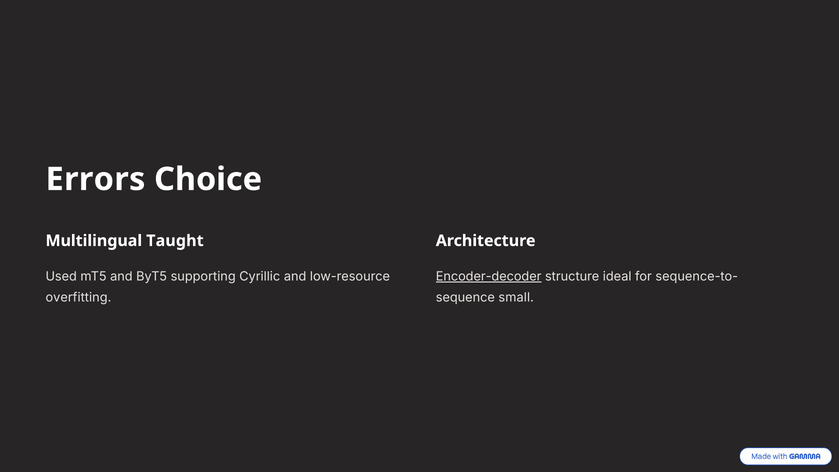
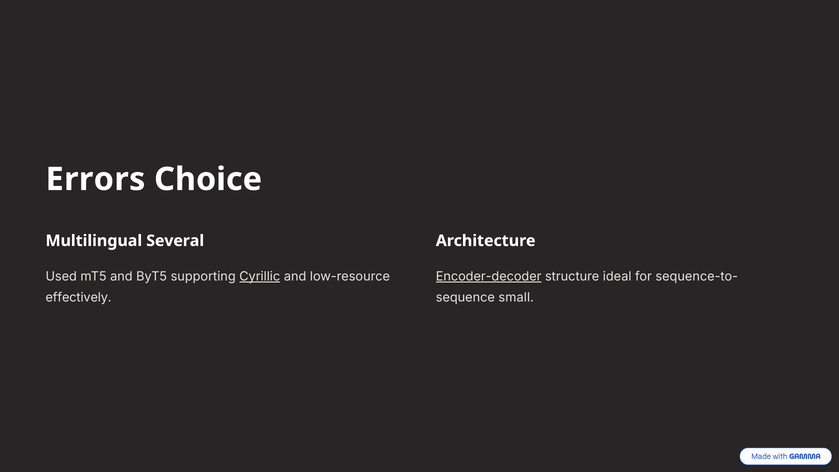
Taught: Taught -> Several
Cyrillic underline: none -> present
overfitting: overfitting -> effectively
